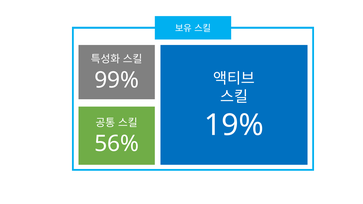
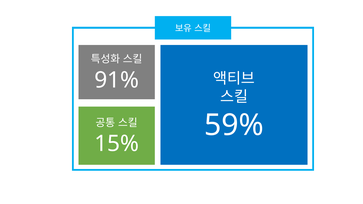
99%: 99% -> 91%
19%: 19% -> 59%
56%: 56% -> 15%
